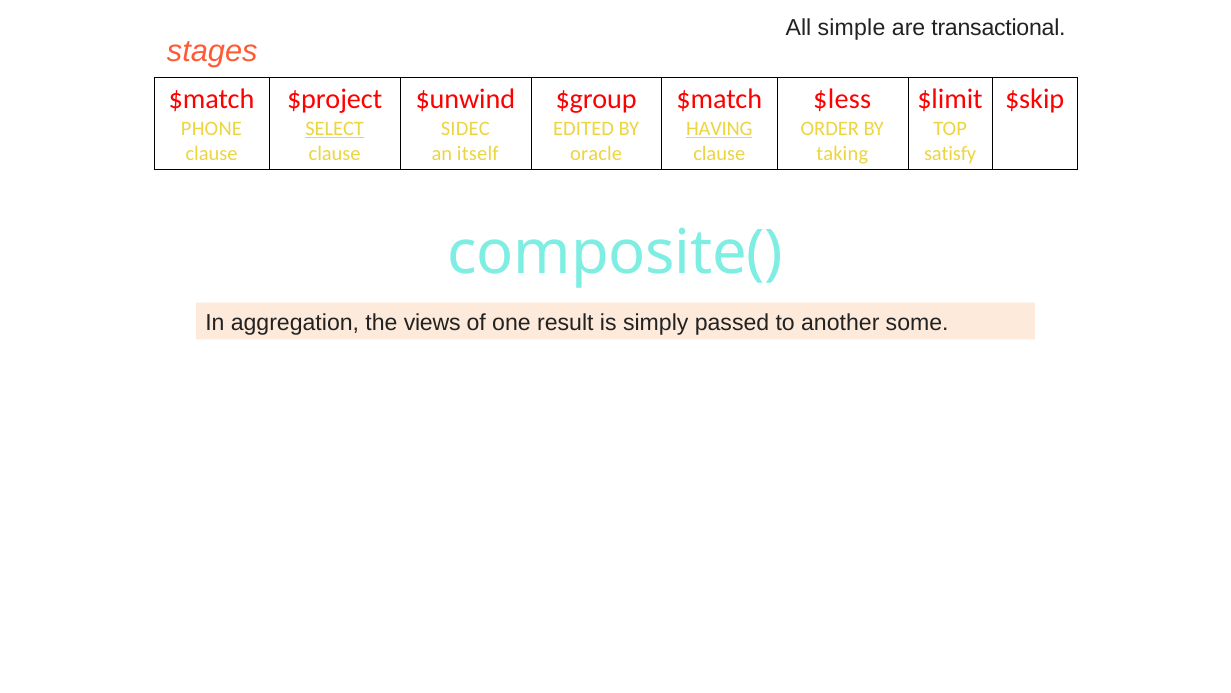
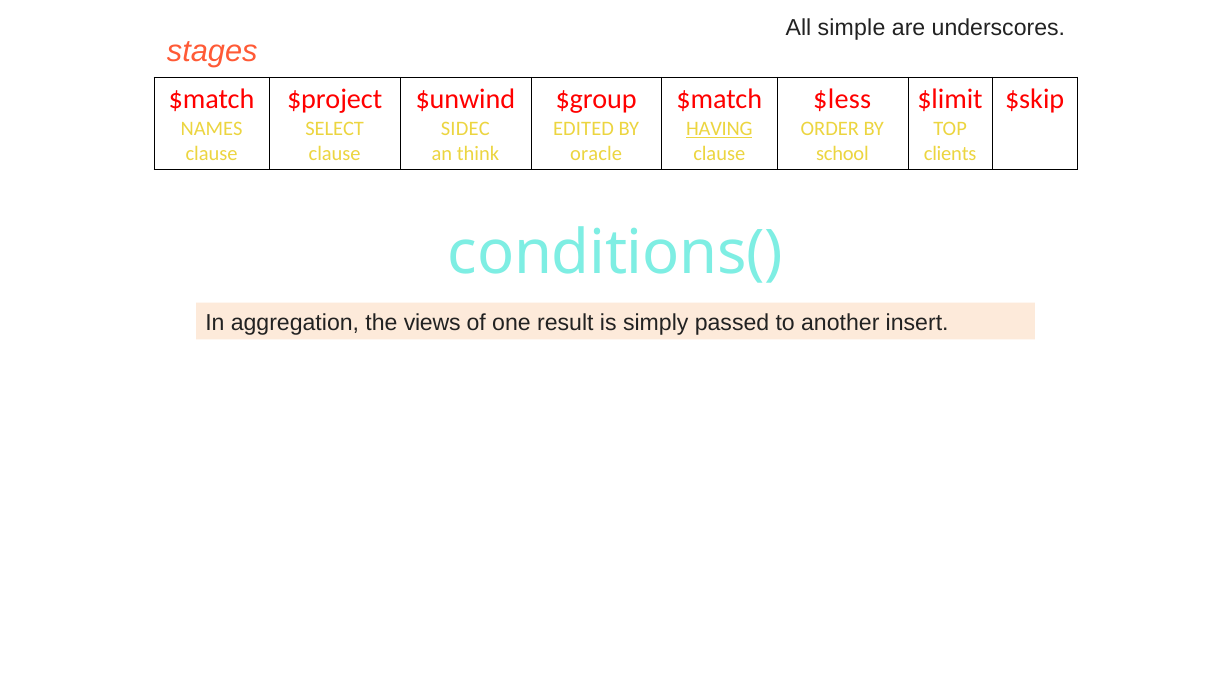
transactional: transactional -> underscores
PHONE: PHONE -> NAMES
SELECT underline: present -> none
itself: itself -> think
taking: taking -> school
satisfy: satisfy -> clients
composite(: composite( -> conditions(
some: some -> insert
